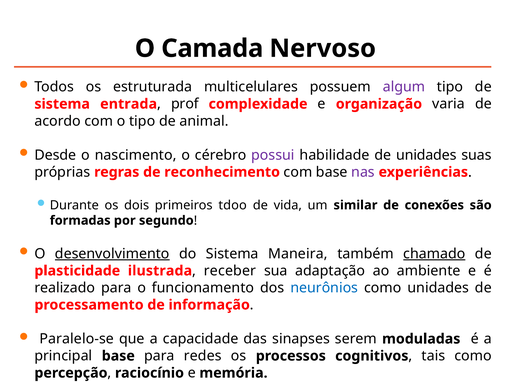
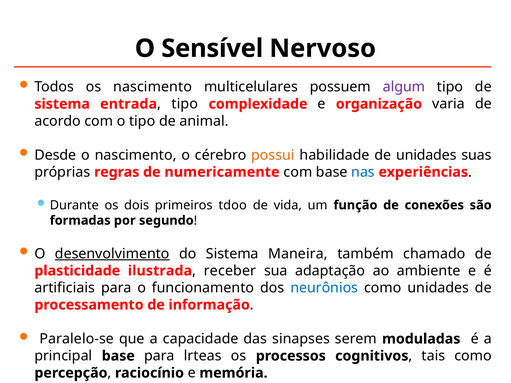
Camada: Camada -> Sensível
os estruturada: estruturada -> nascimento
prof at (185, 104): prof -> tipo
possui colour: purple -> orange
reconhecimento: reconhecimento -> numericamente
nas colour: purple -> blue
similar: similar -> função
chamado underline: present -> none
realizado: realizado -> artificiais
redes: redes -> lrteas
